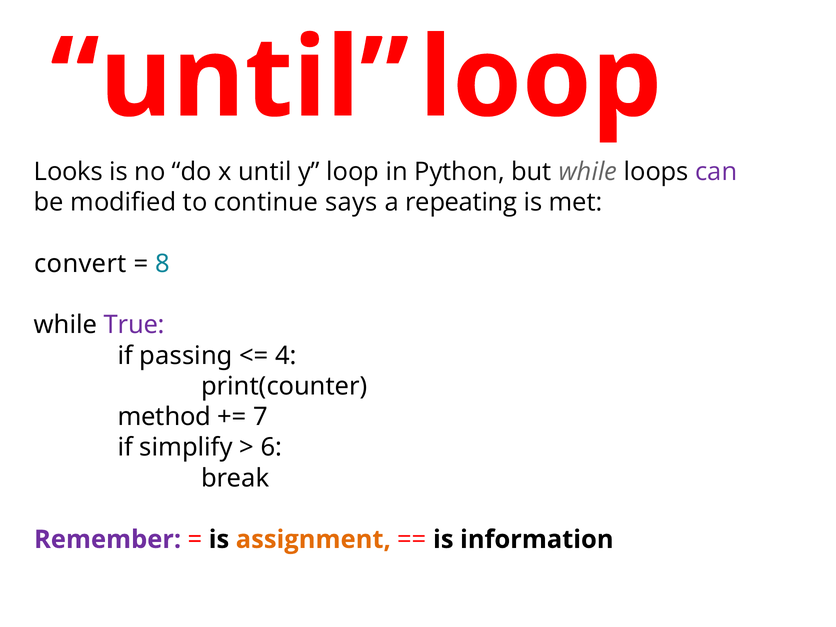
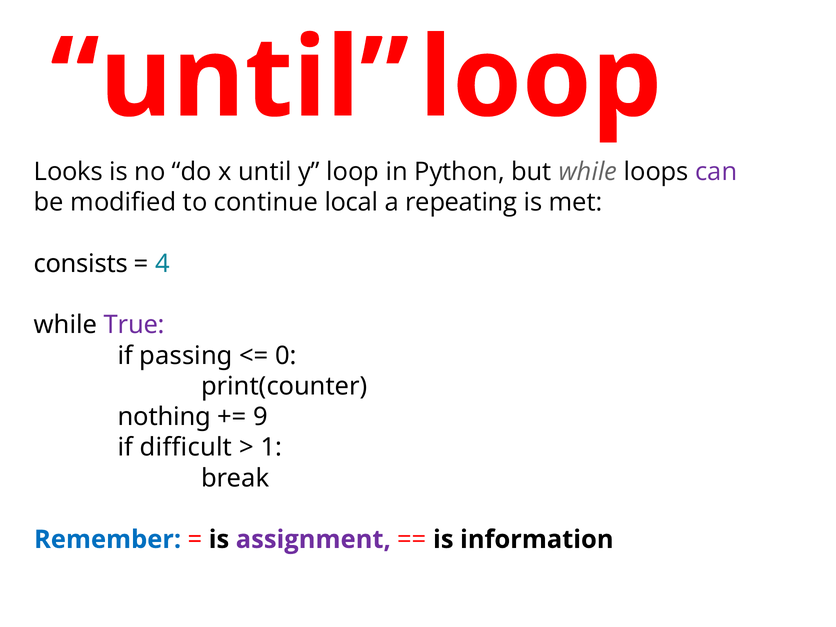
says: says -> local
convert: convert -> consists
8: 8 -> 4
4: 4 -> 0
method: method -> nothing
7: 7 -> 9
simplify: simplify -> difficult
6: 6 -> 1
Remember colour: purple -> blue
assignment colour: orange -> purple
